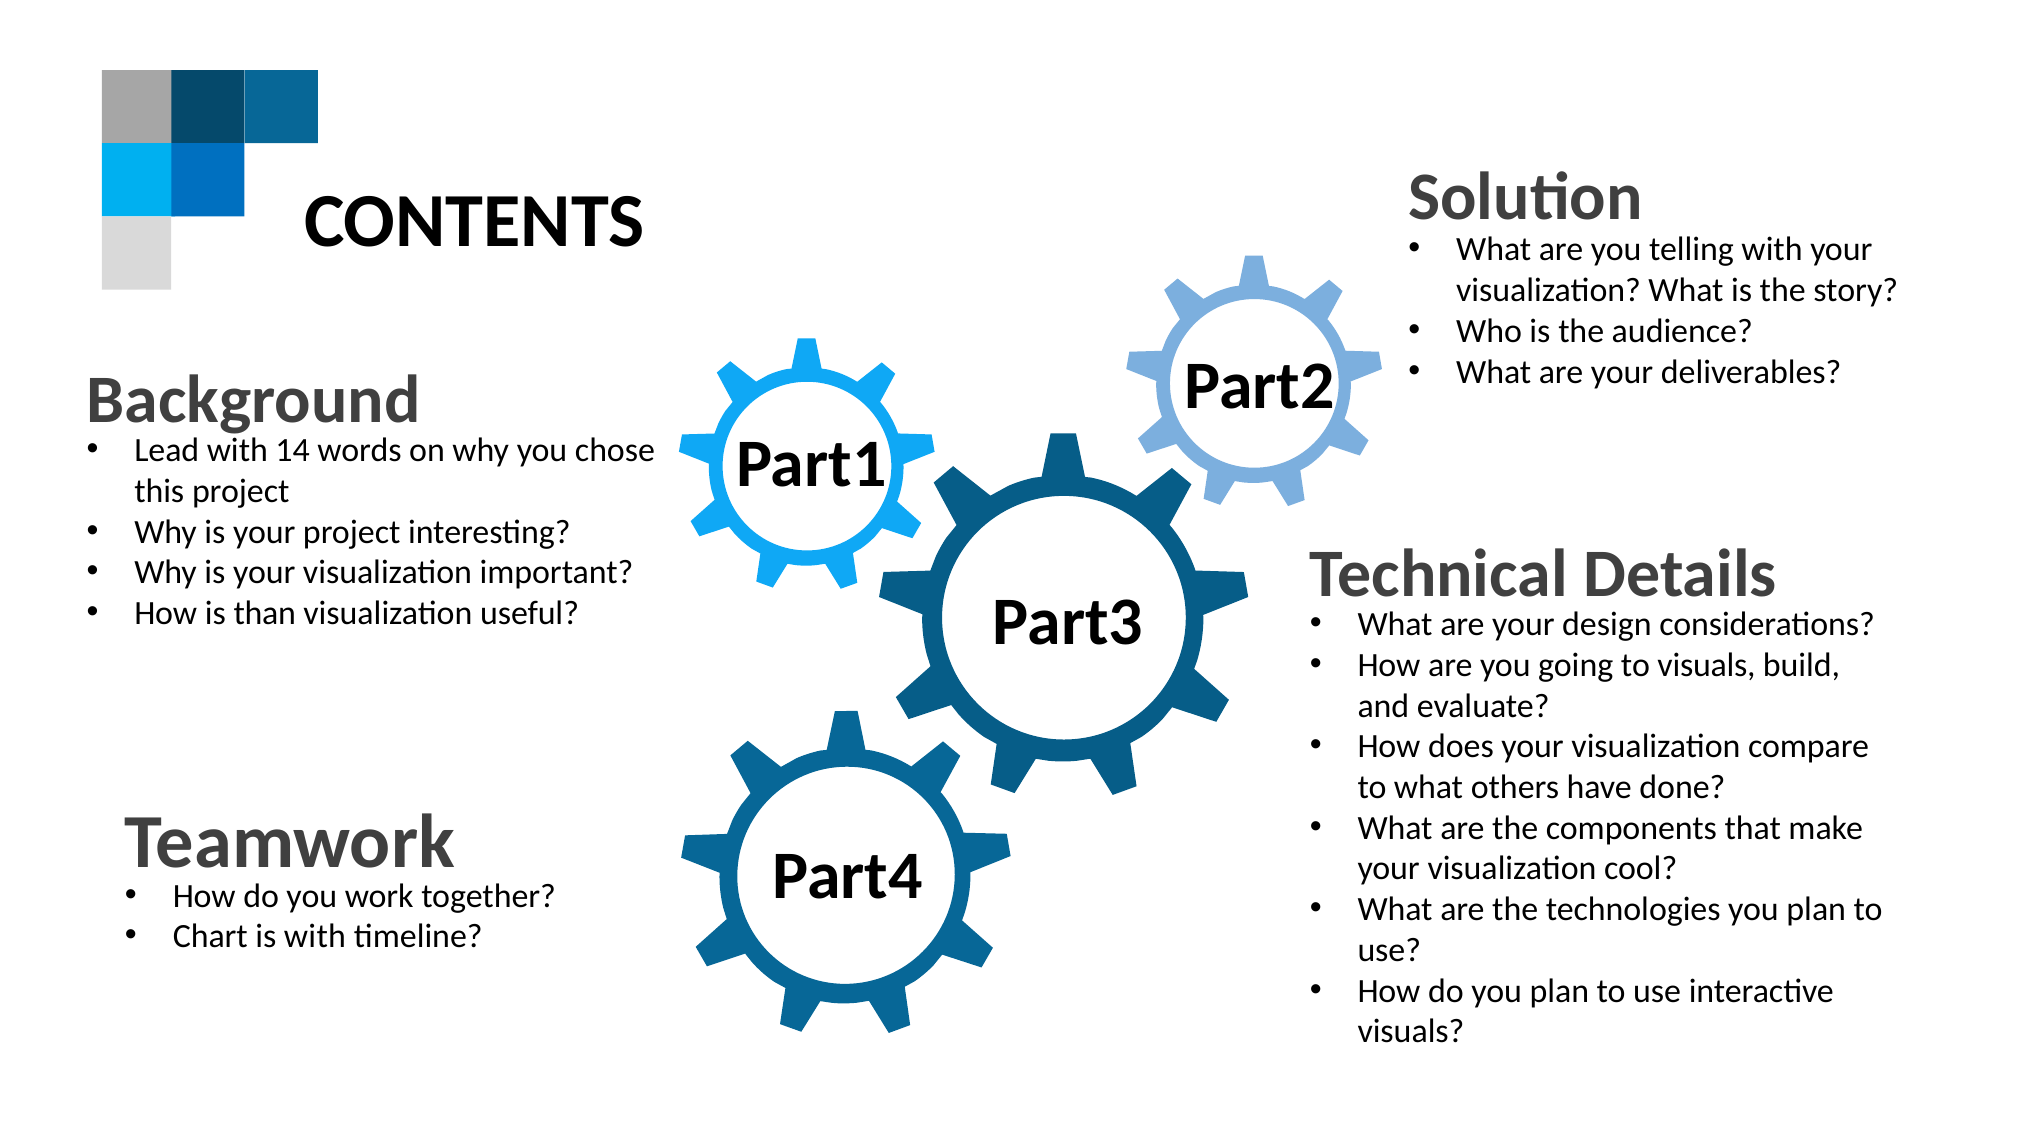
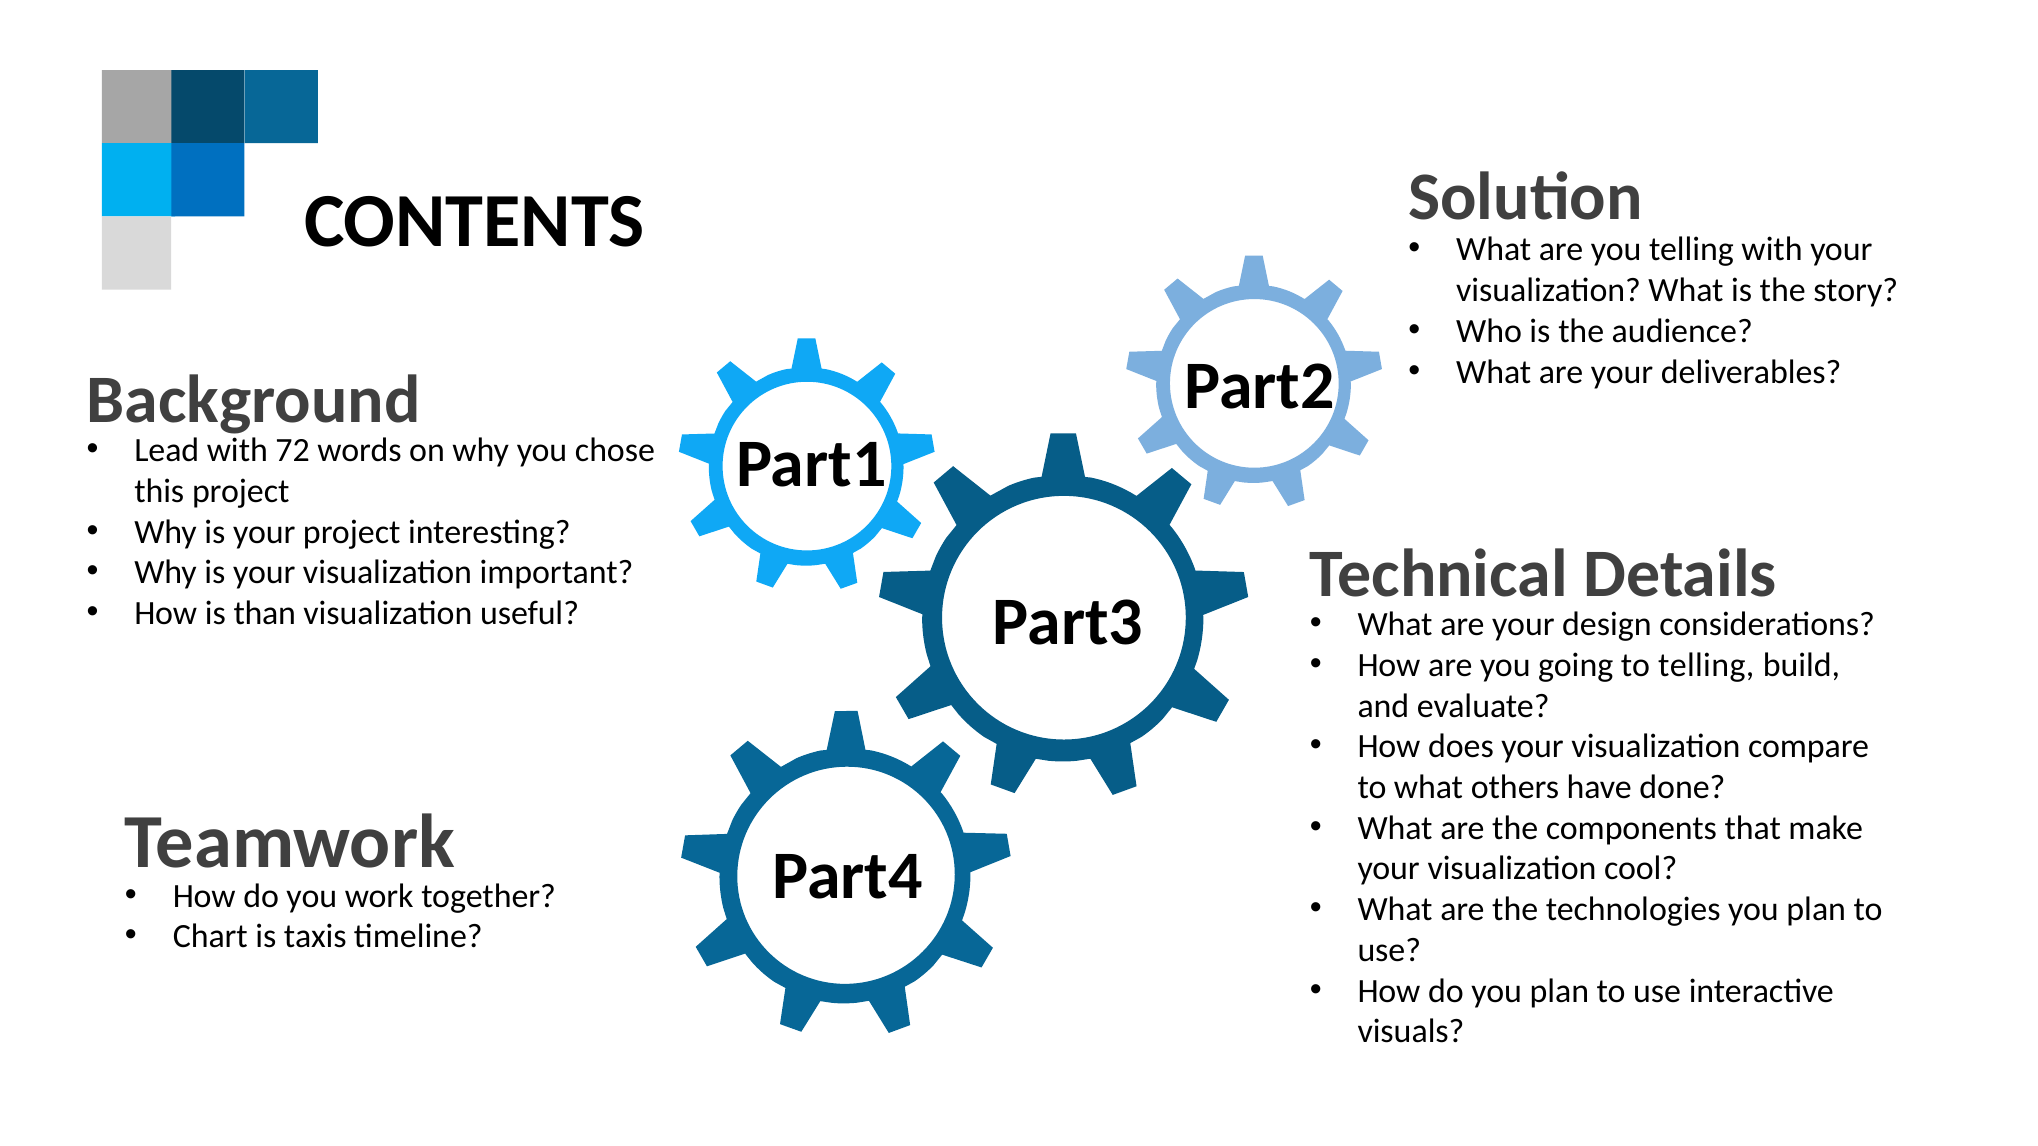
14: 14 -> 72
to visuals: visuals -> telling
is with: with -> taxis
